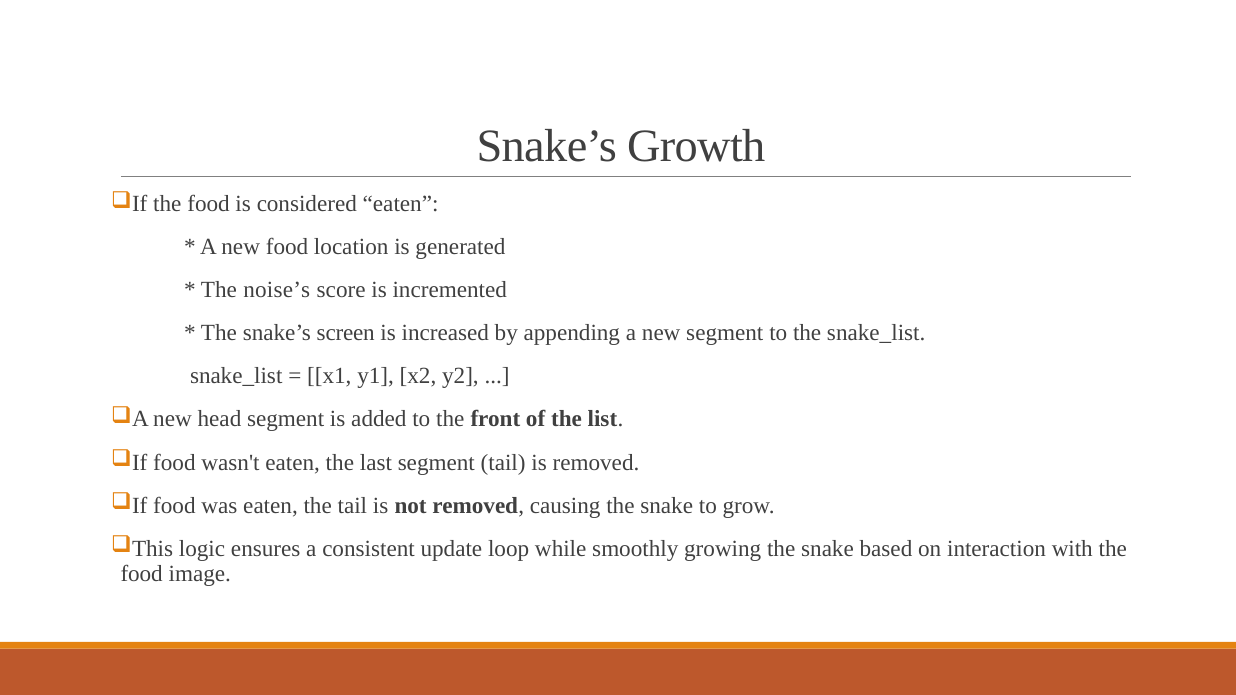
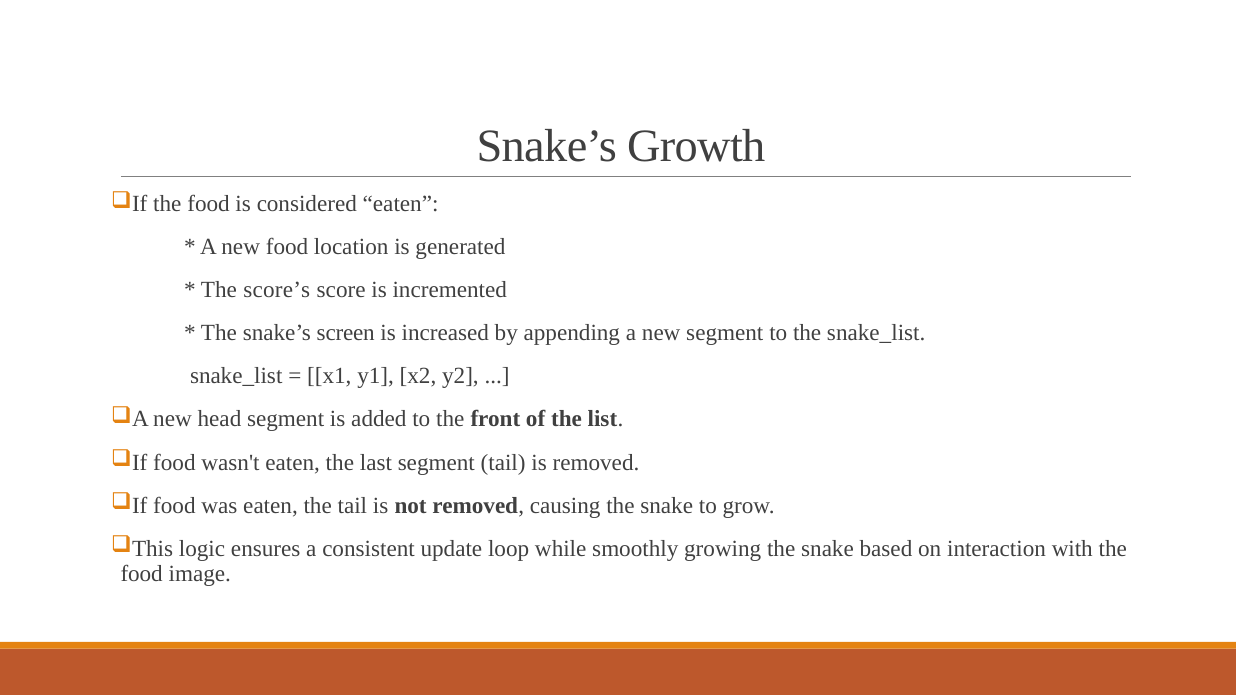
noise’s: noise’s -> score’s
